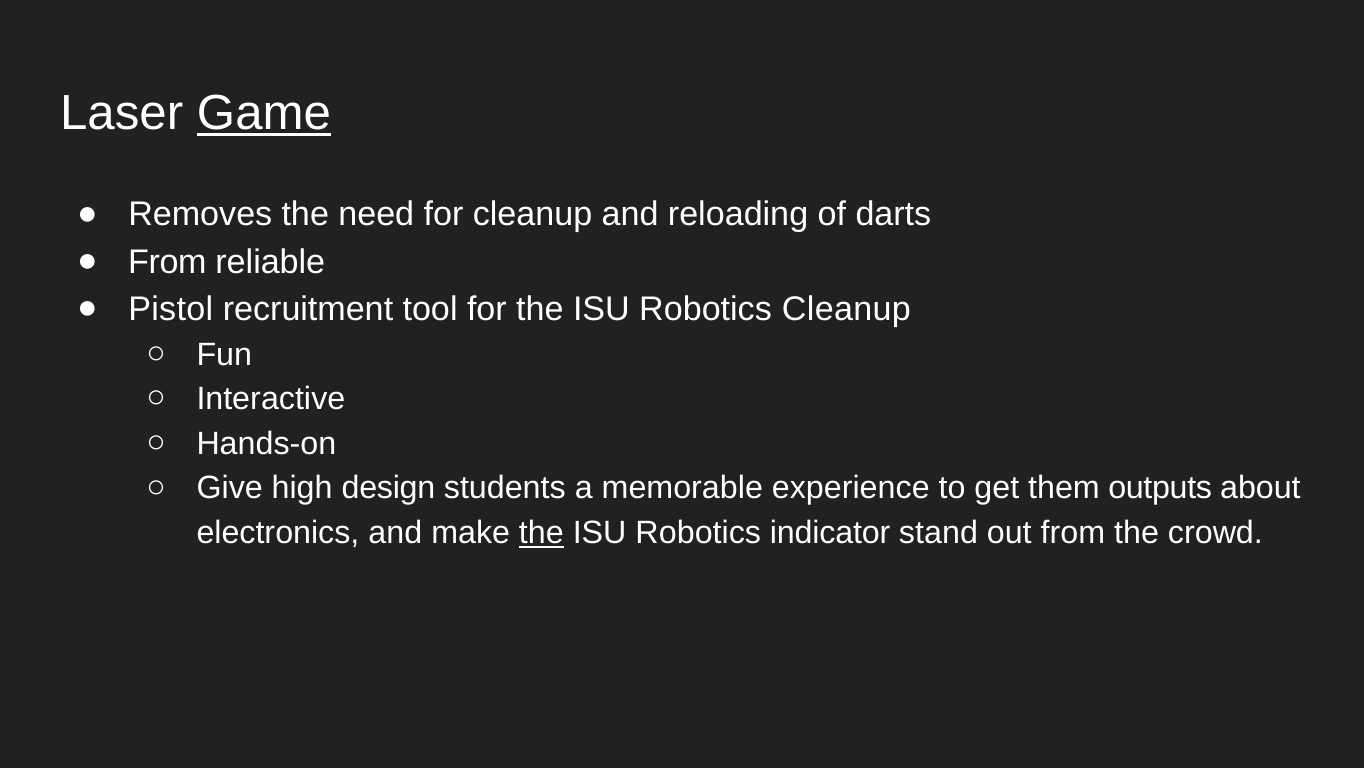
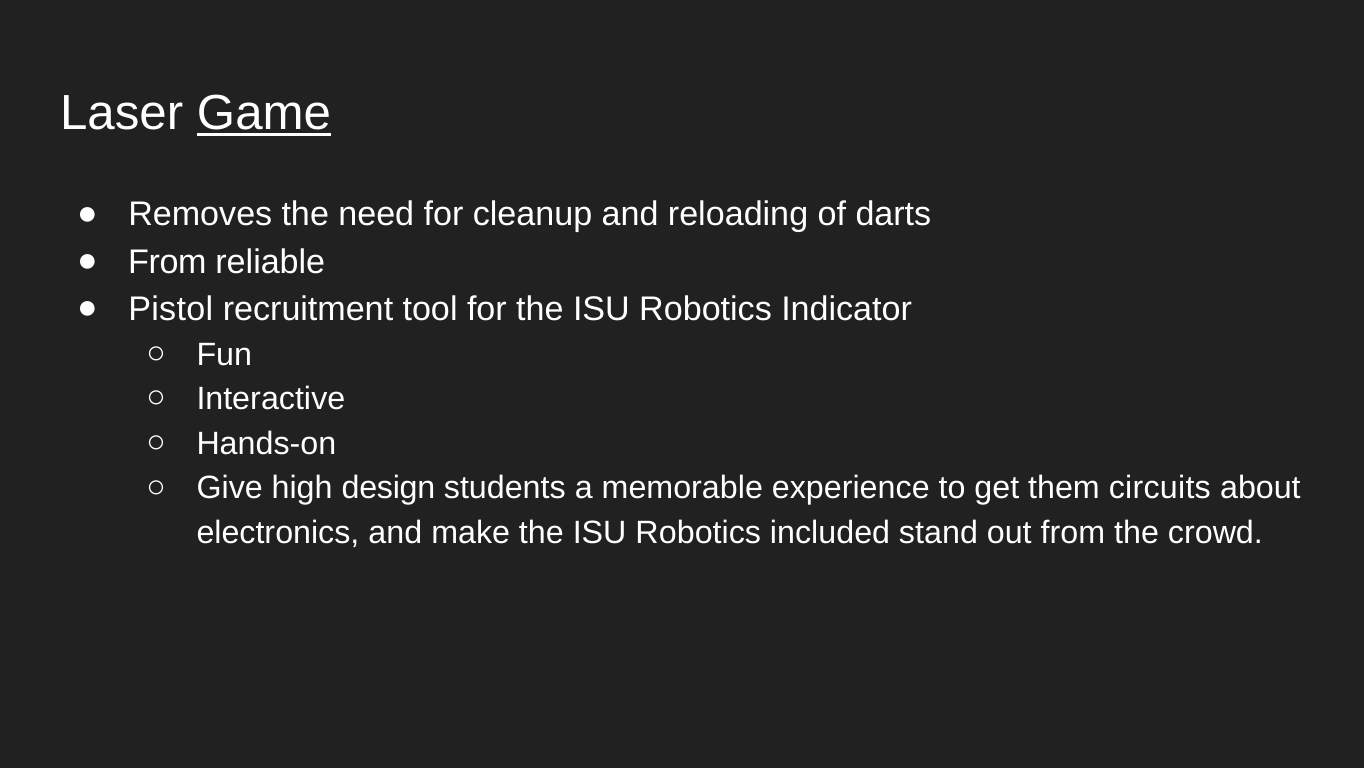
Robotics Cleanup: Cleanup -> Indicator
outputs: outputs -> circuits
the at (541, 532) underline: present -> none
indicator: indicator -> included
